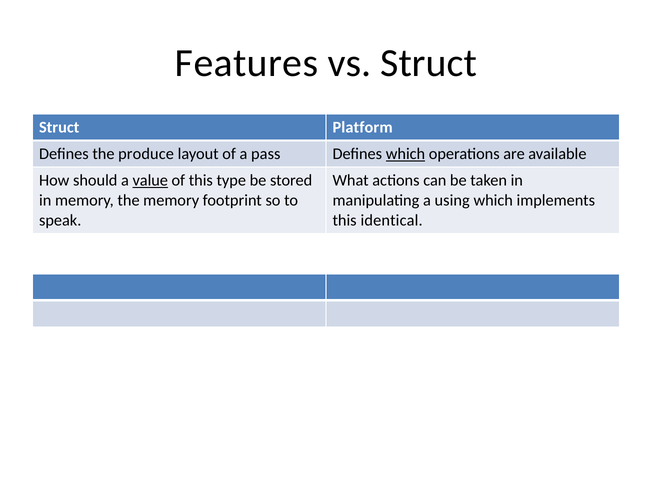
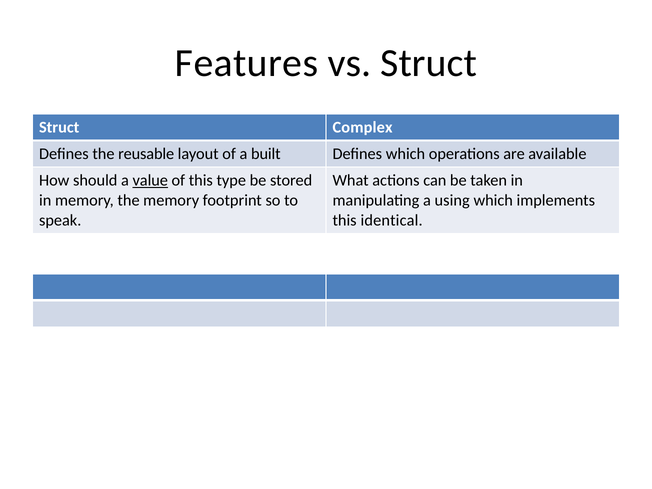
Platform: Platform -> Complex
produce: produce -> reusable
pass: pass -> built
which at (405, 154) underline: present -> none
